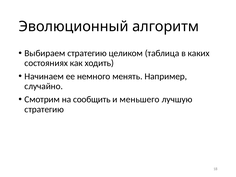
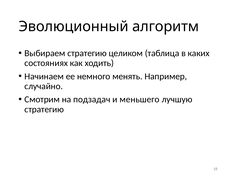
сообщить: сообщить -> подзадач
